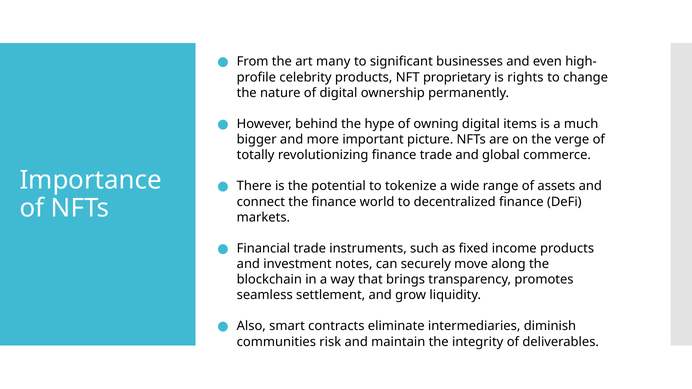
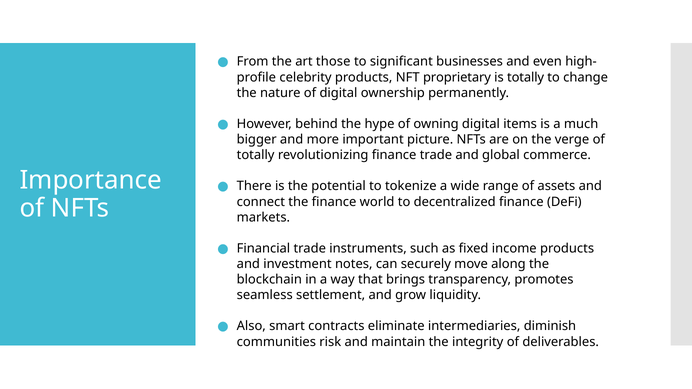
many: many -> those
is rights: rights -> totally
